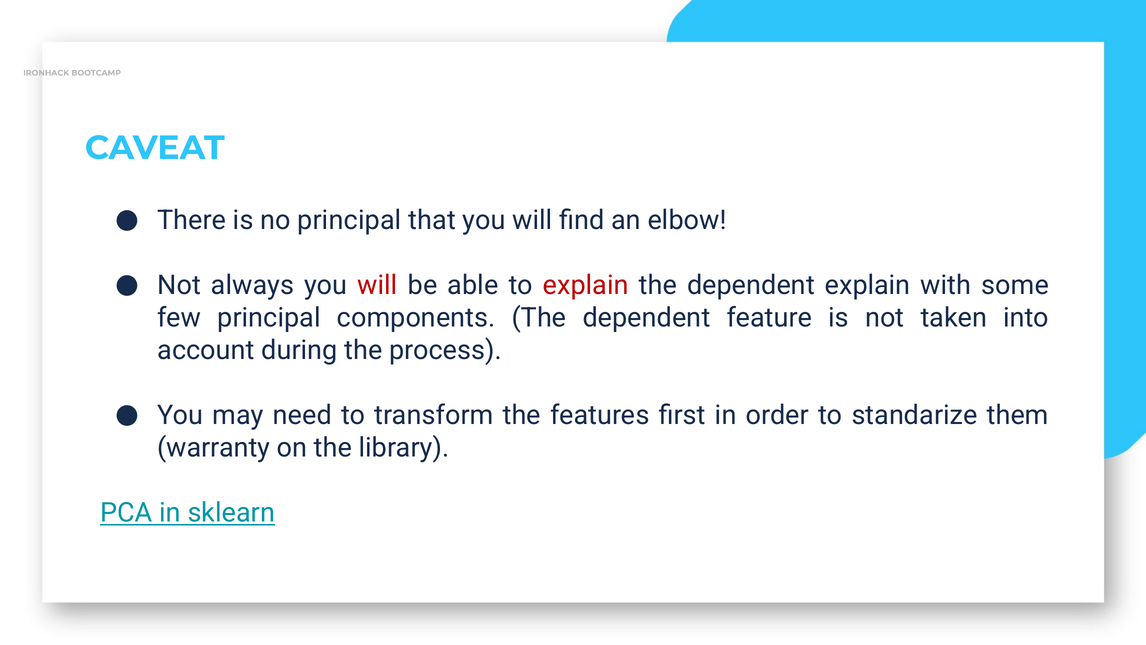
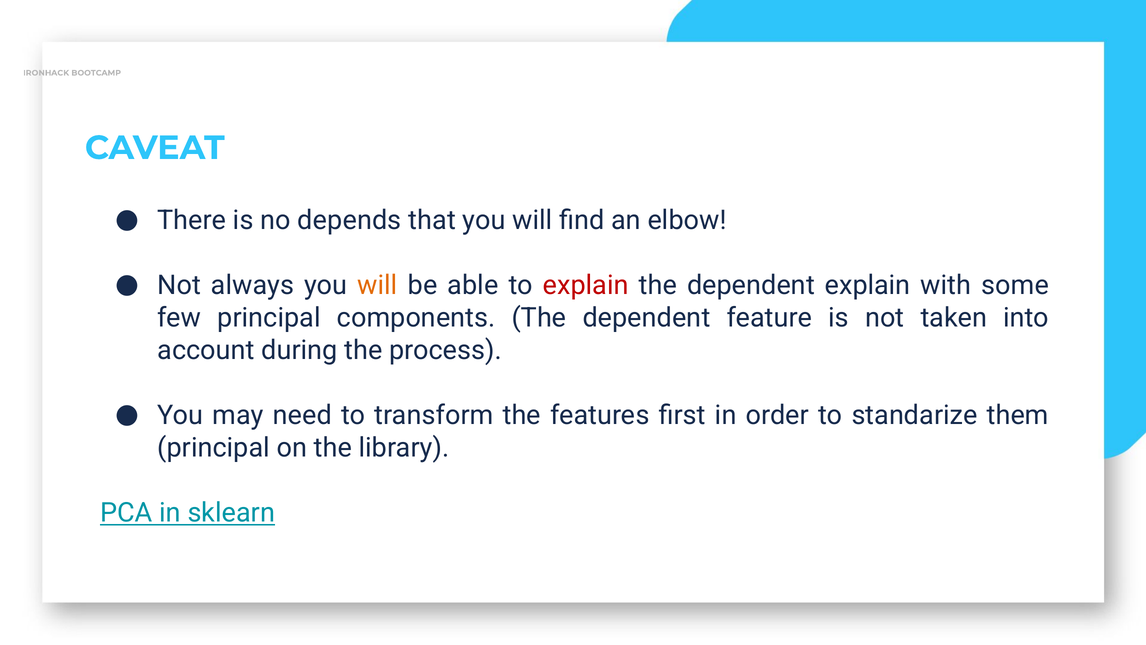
no principal: principal -> depends
will at (377, 285) colour: red -> orange
warranty at (214, 448): warranty -> principal
